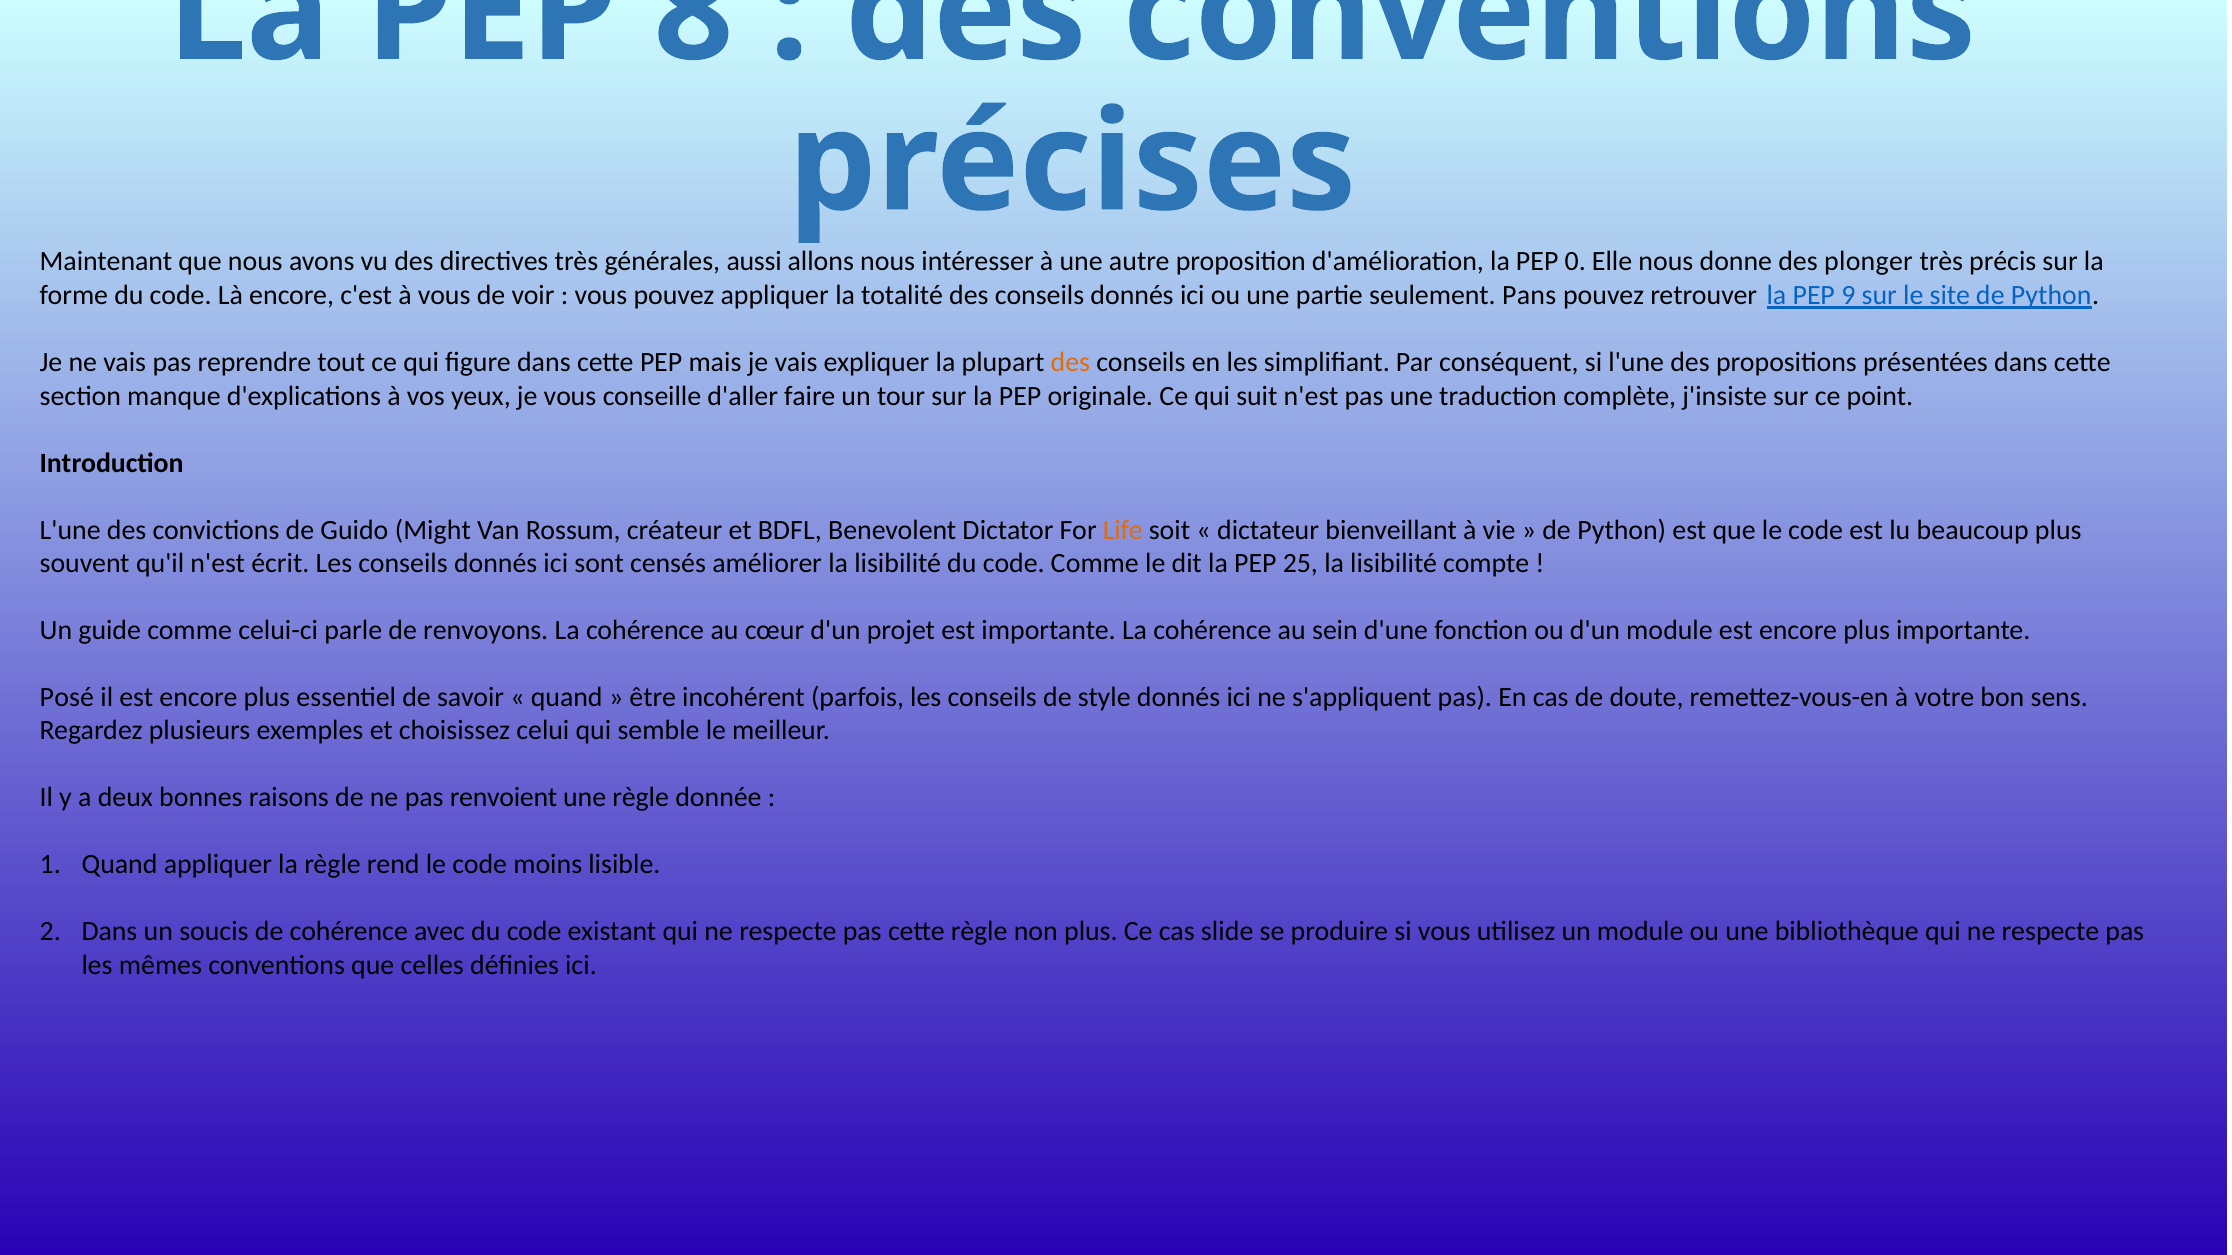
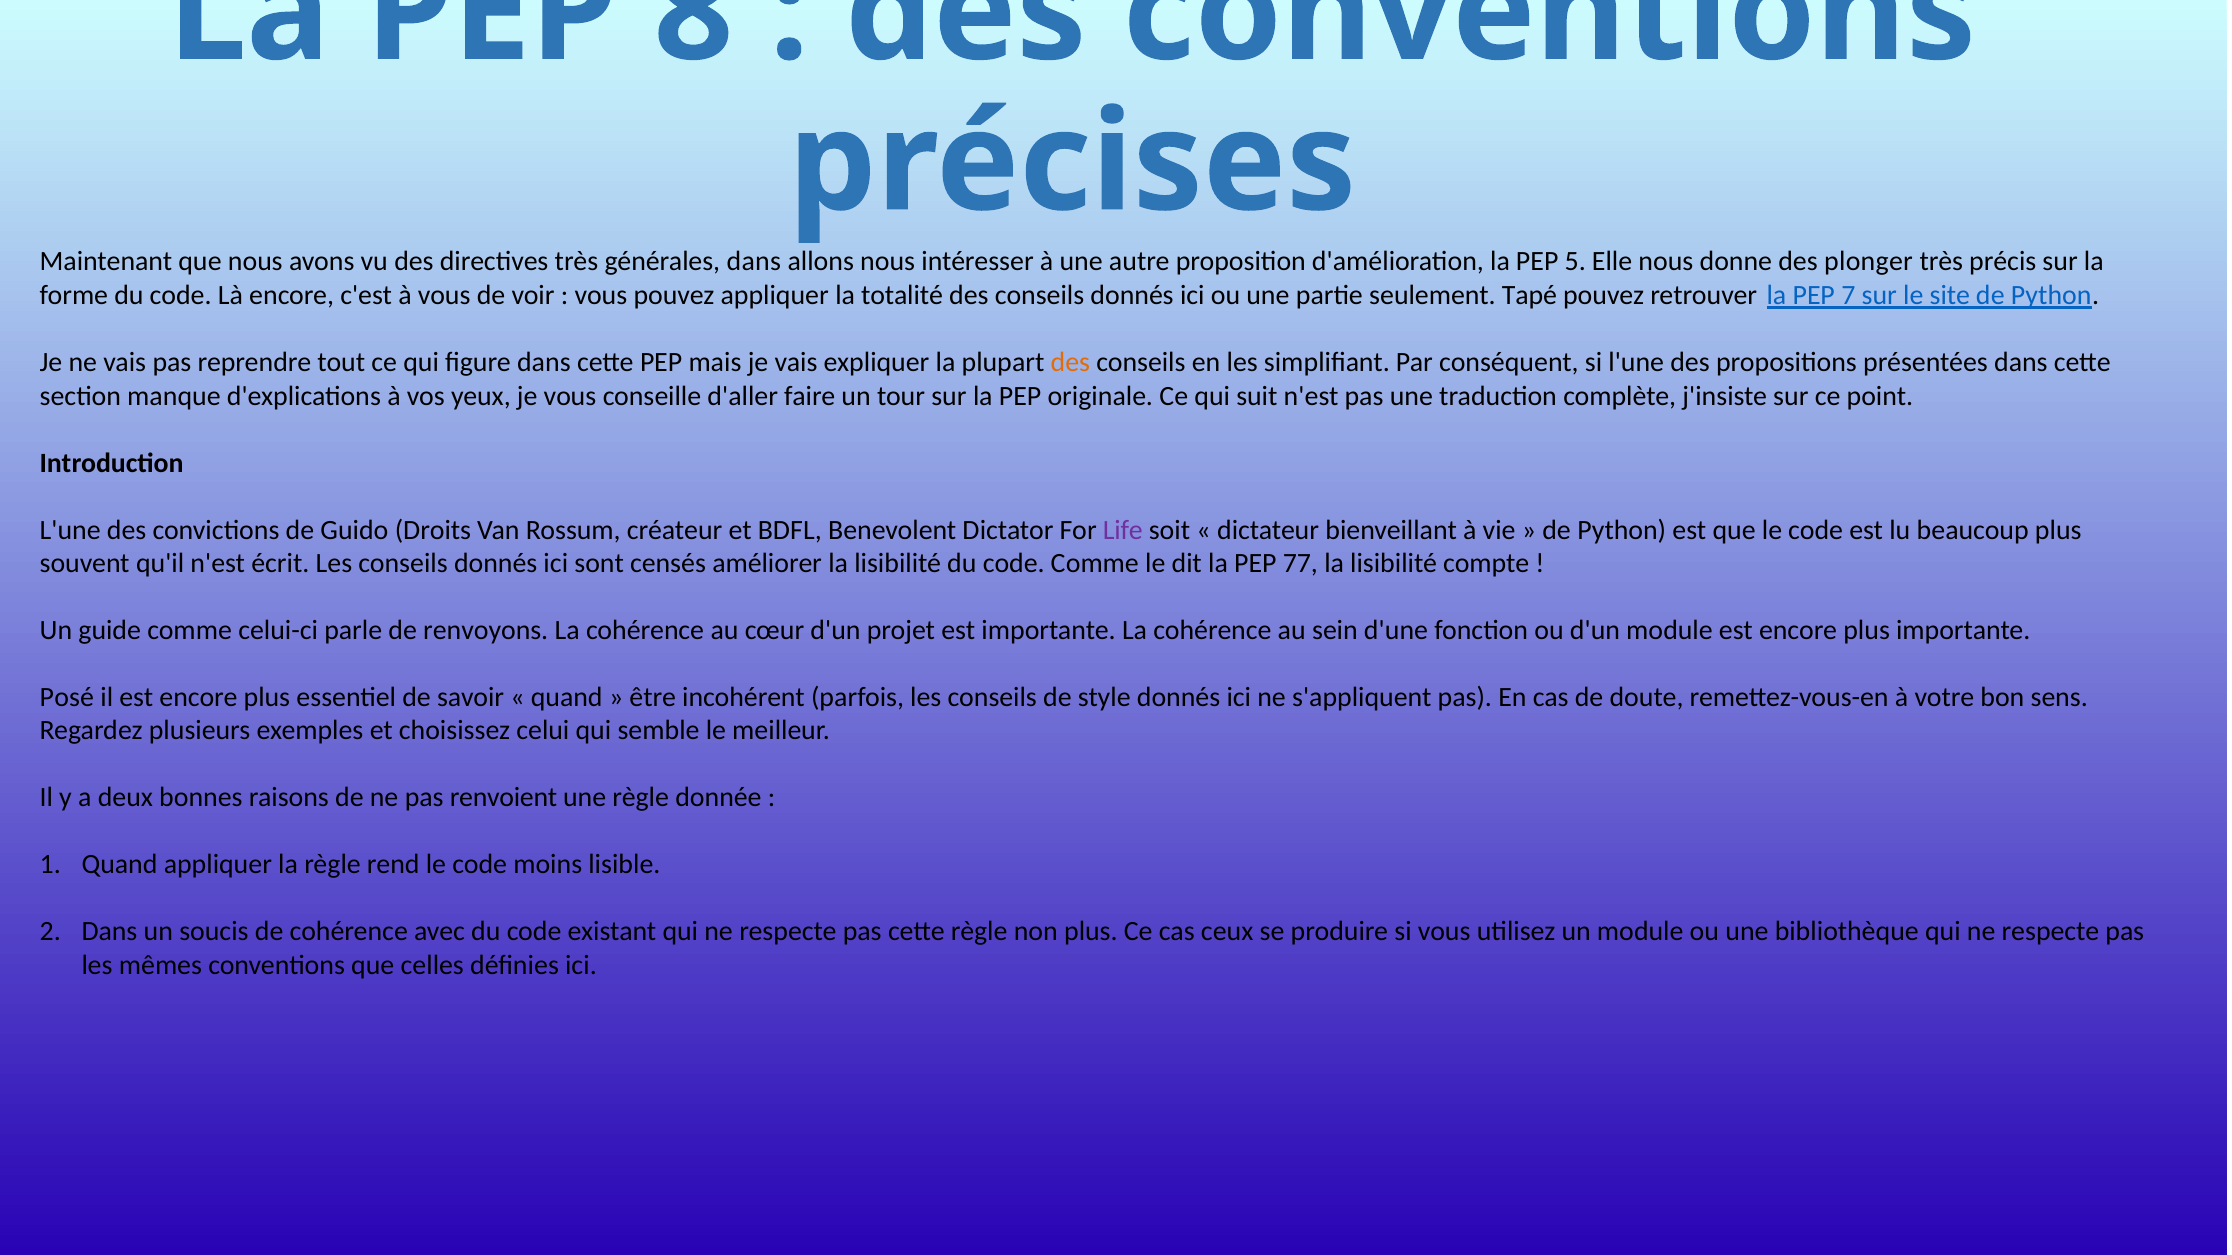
générales aussi: aussi -> dans
0: 0 -> 5
Pans: Pans -> Tapé
9: 9 -> 7
Might: Might -> Droits
Life colour: orange -> purple
25: 25 -> 77
slide: slide -> ceux
